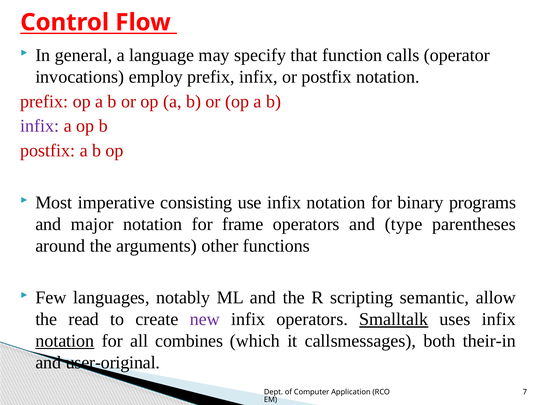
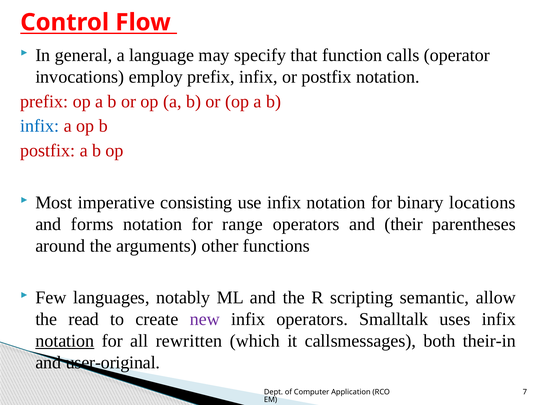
infix at (40, 126) colour: purple -> blue
programs: programs -> locations
major: major -> forms
frame: frame -> range
type: type -> their
Smalltalk underline: present -> none
combines: combines -> rewritten
